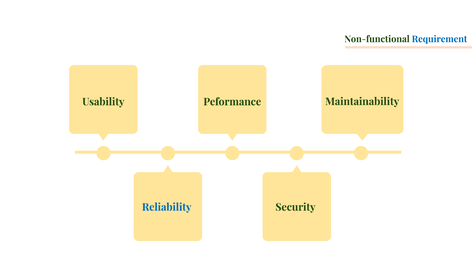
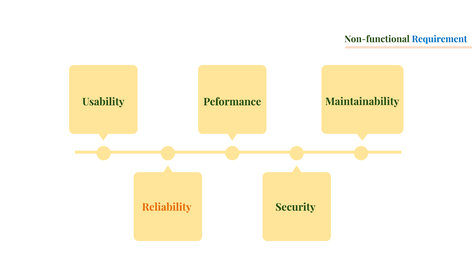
Reliability colour: blue -> orange
